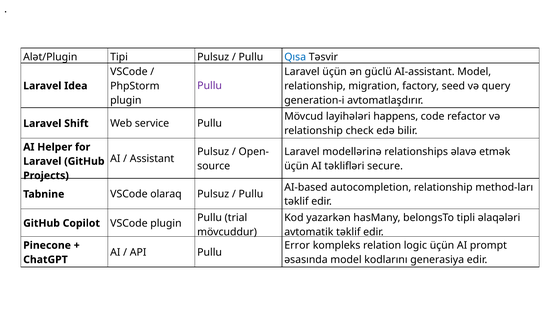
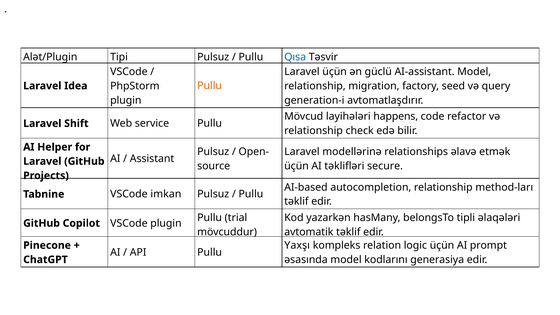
Pullu at (210, 86) colour: purple -> orange
olaraq: olaraq -> imkan
Error: Error -> Yaxşı
